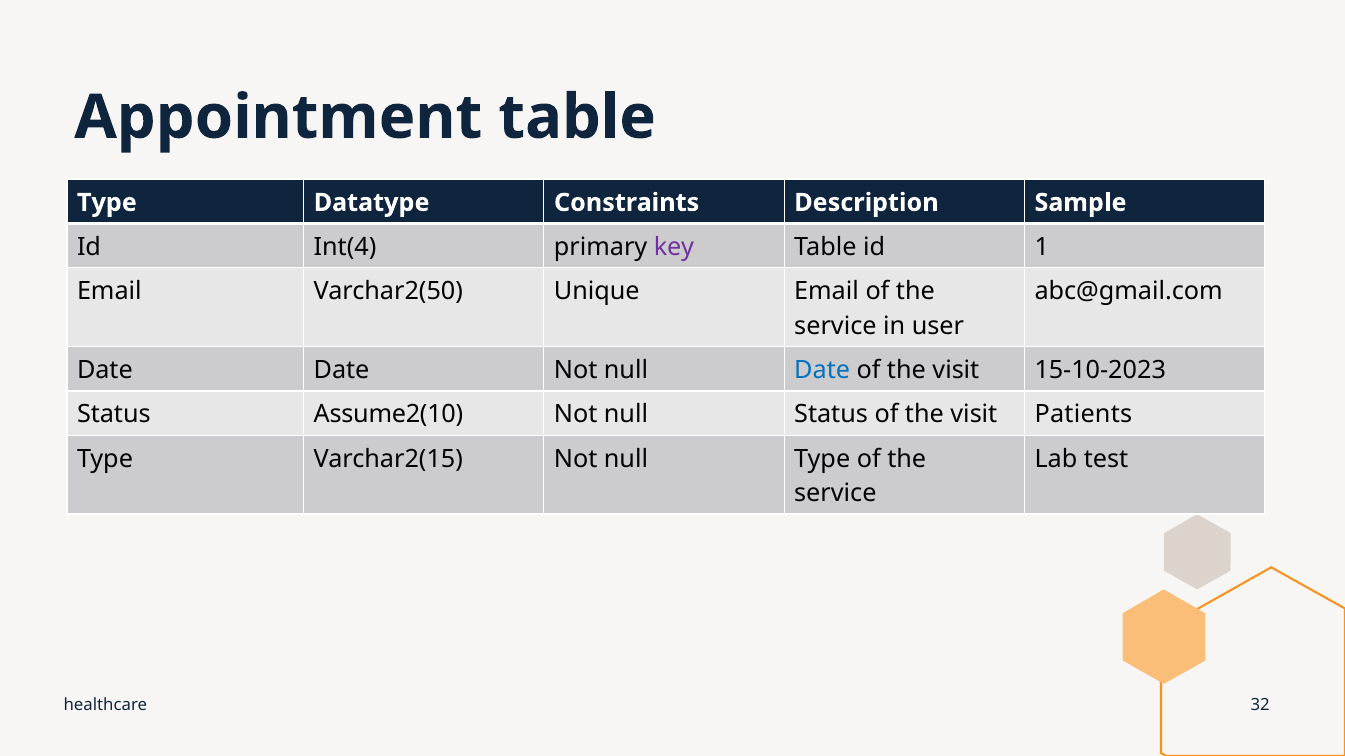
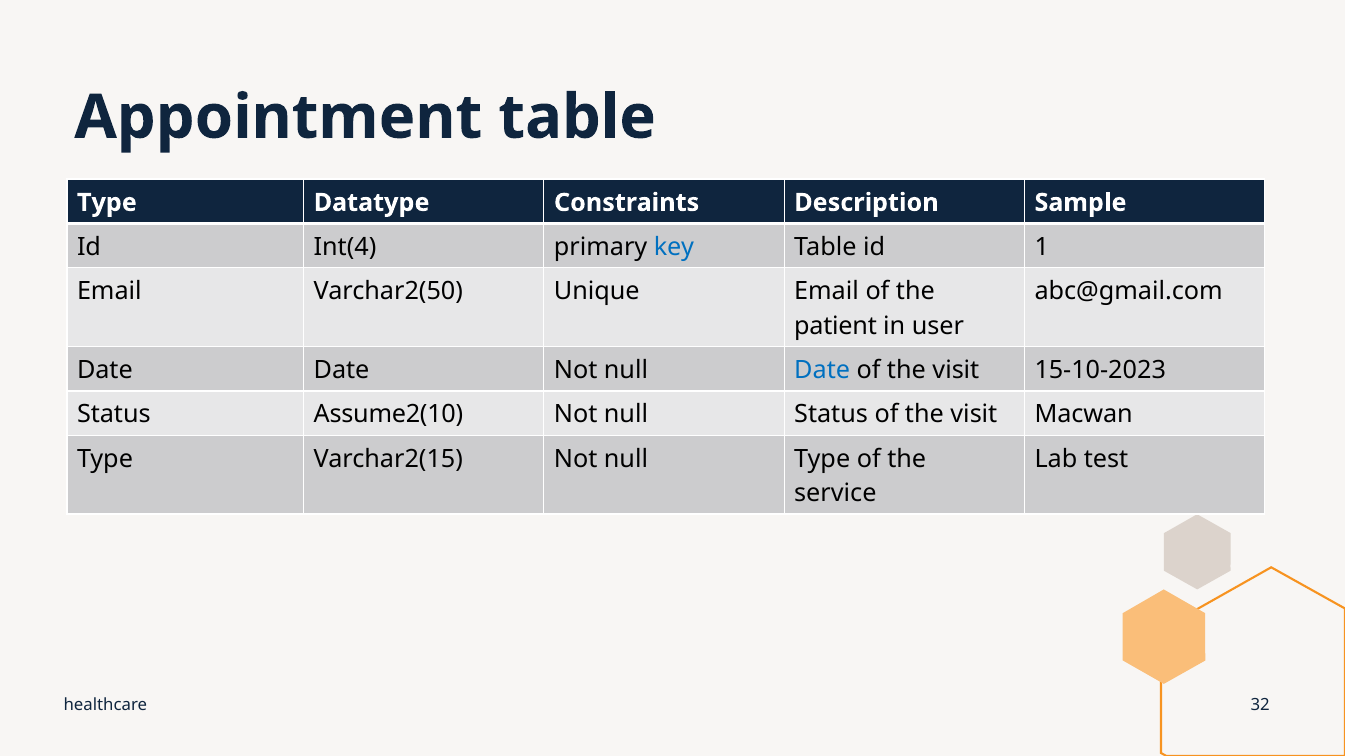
key colour: purple -> blue
service at (835, 326): service -> patient
Patients: Patients -> Macwan
